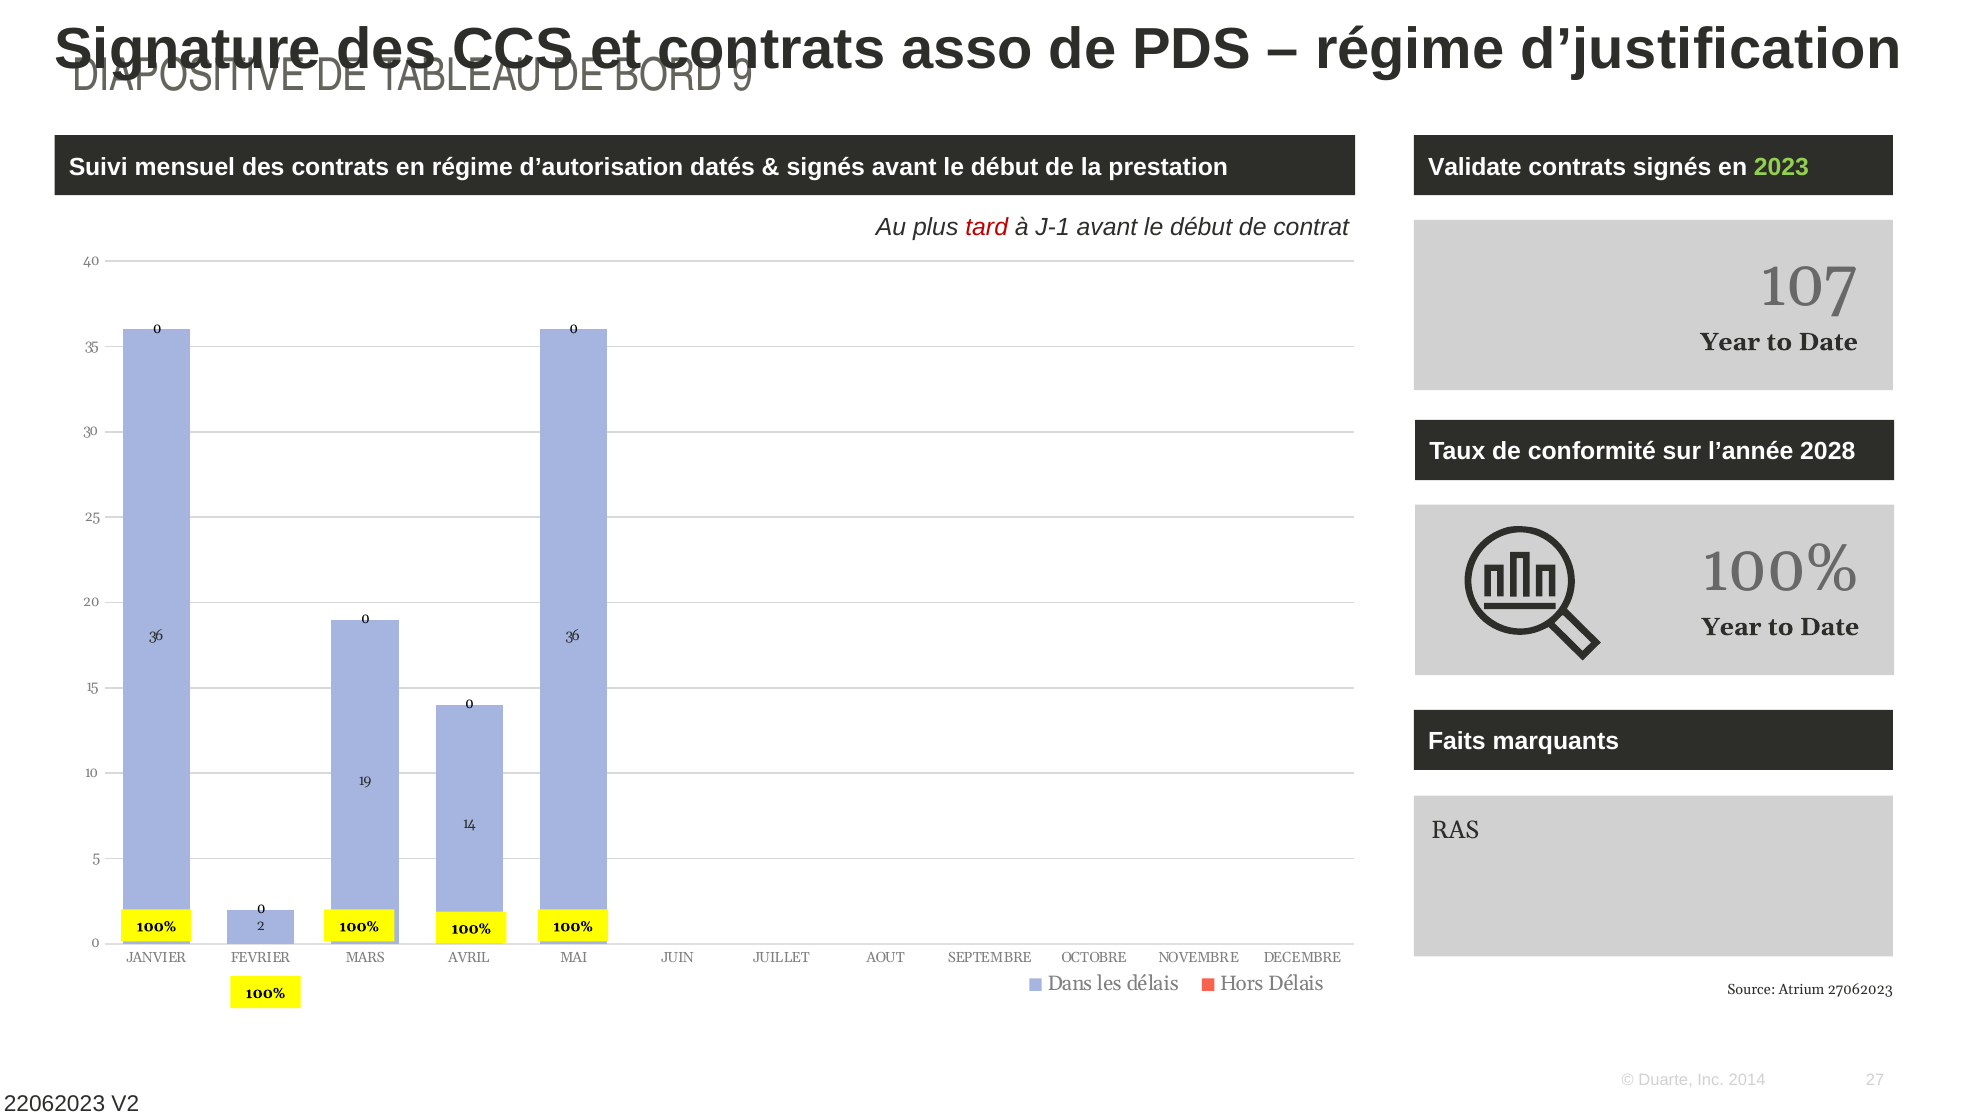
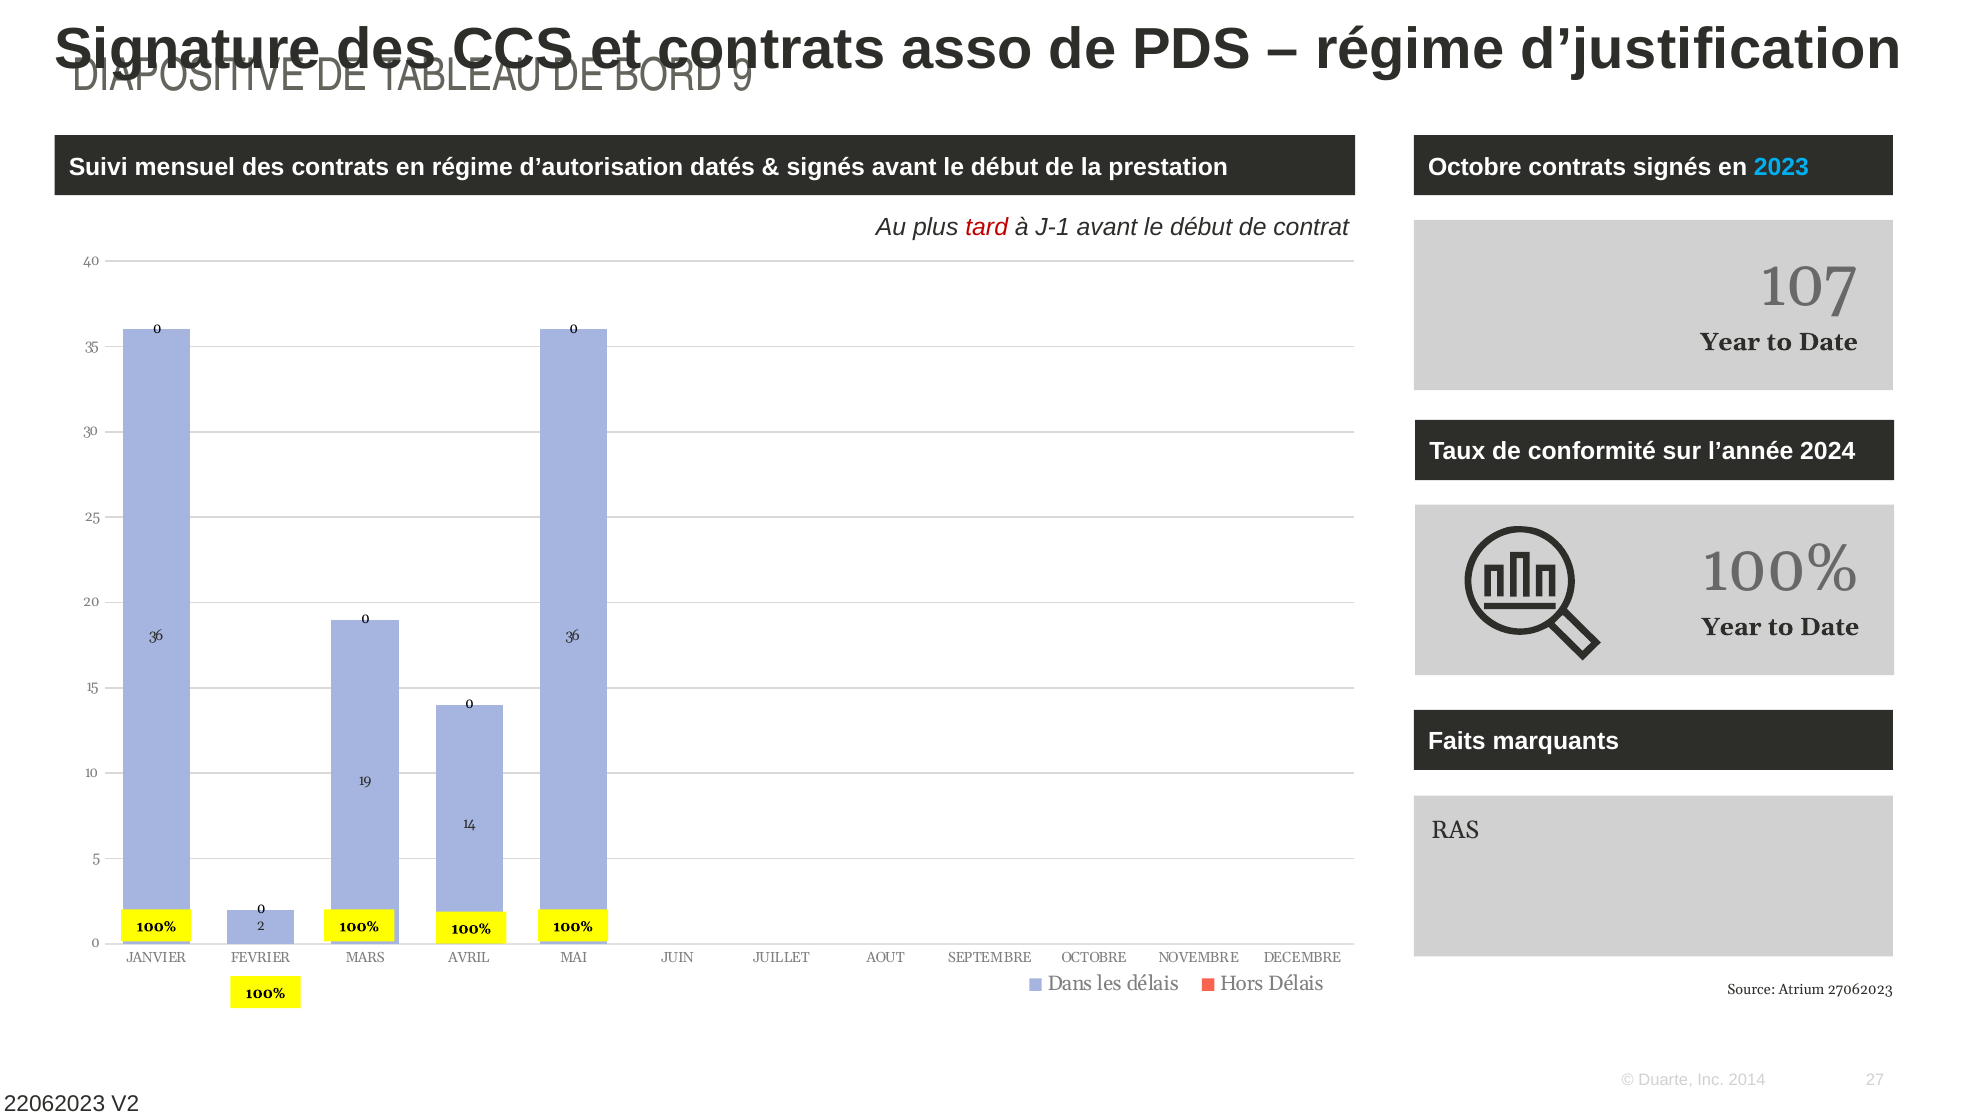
Validate at (1475, 167): Validate -> Octobre
2023 colour: light green -> light blue
2028: 2028 -> 2024
